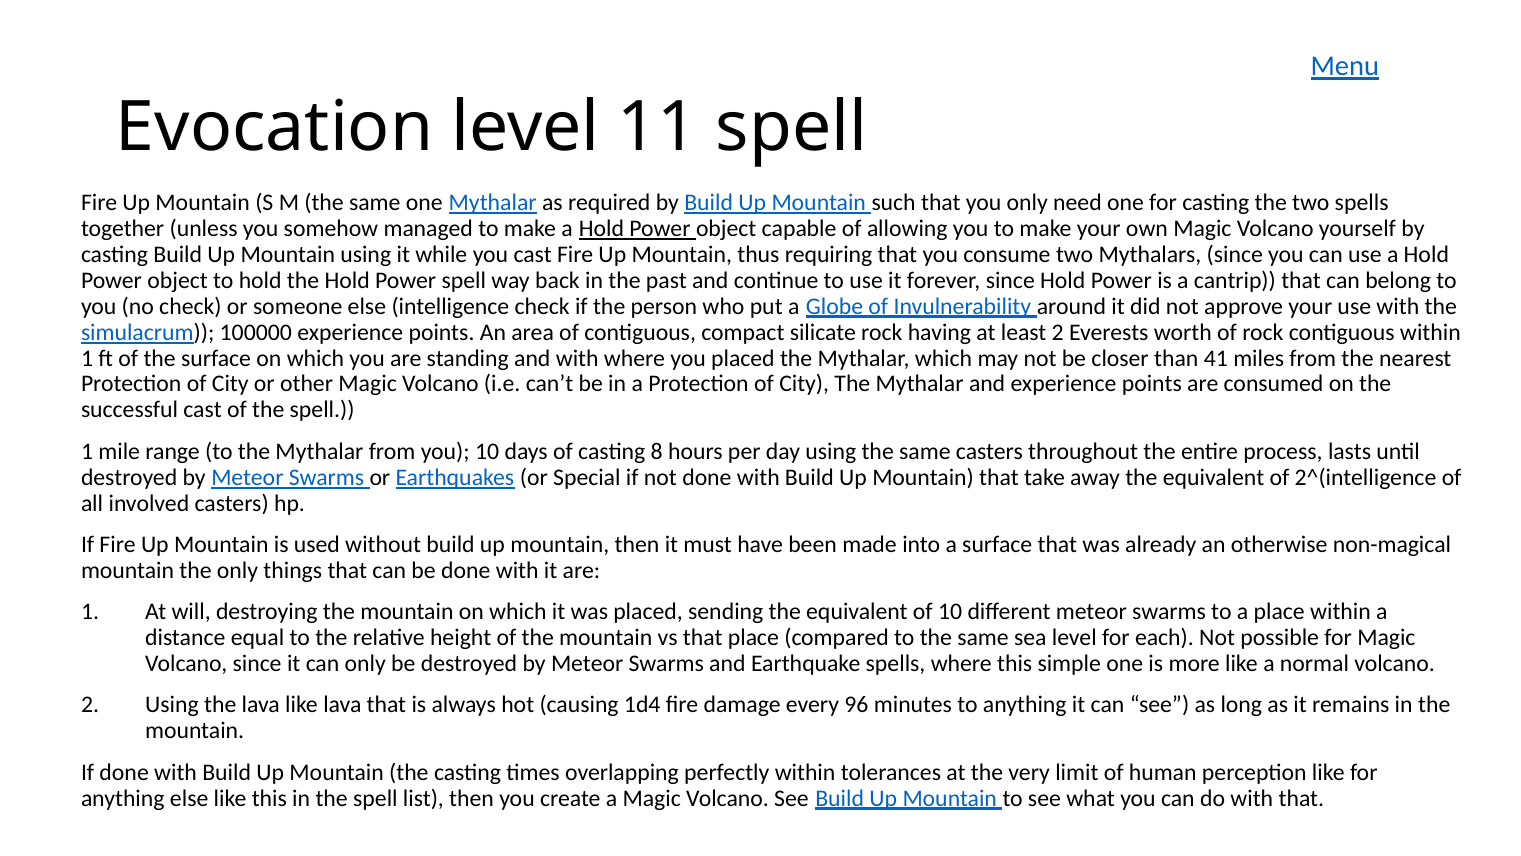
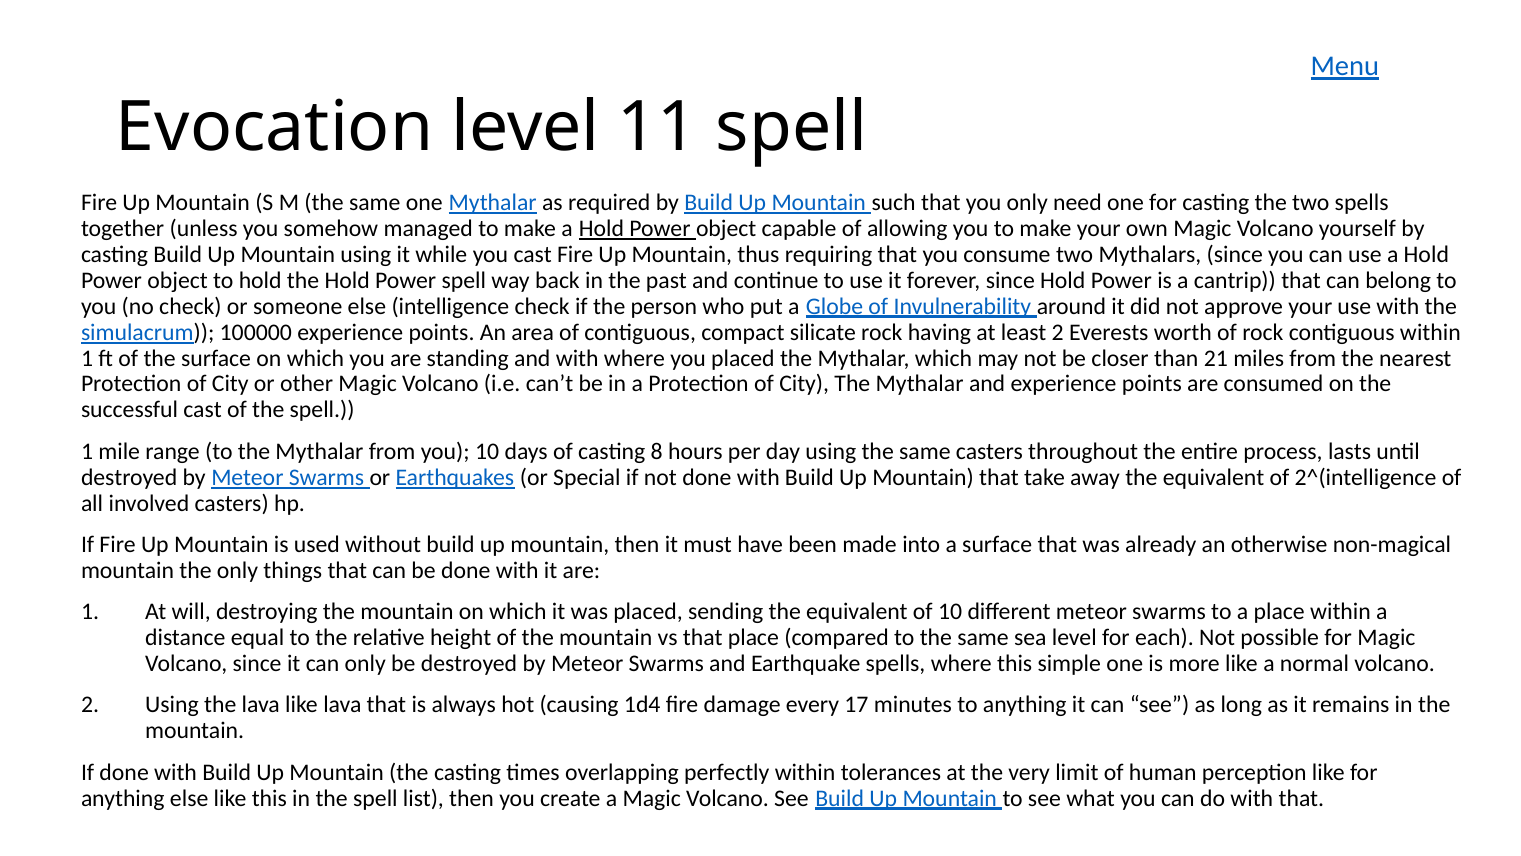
41: 41 -> 21
96: 96 -> 17
